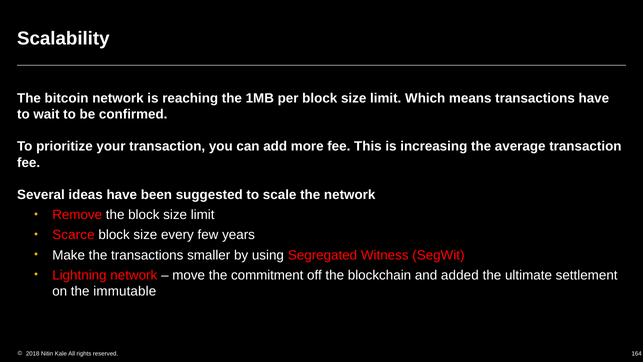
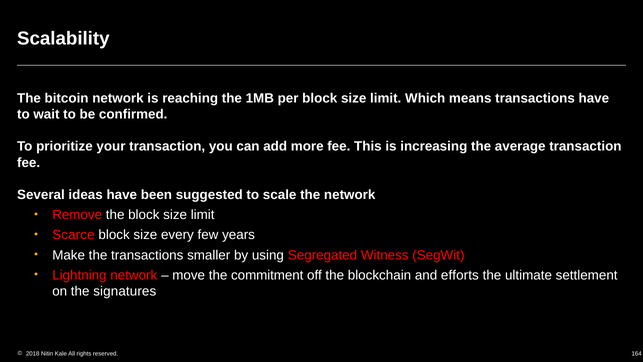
added: added -> efforts
immutable: immutable -> signatures
